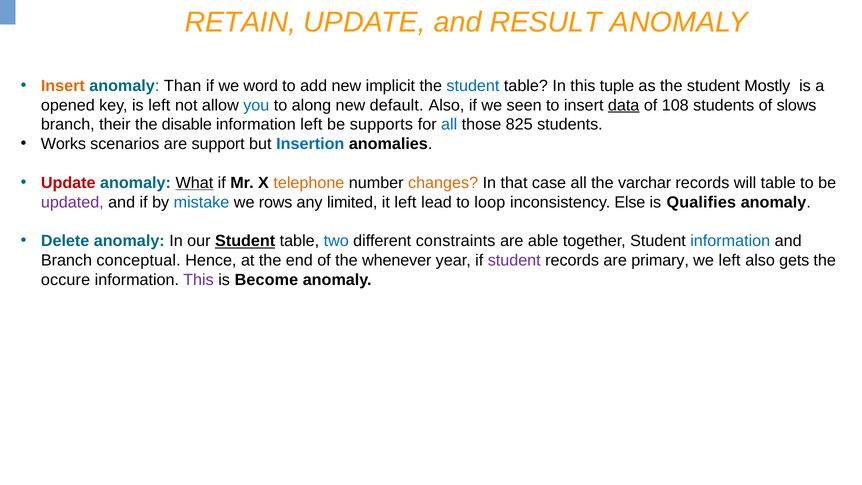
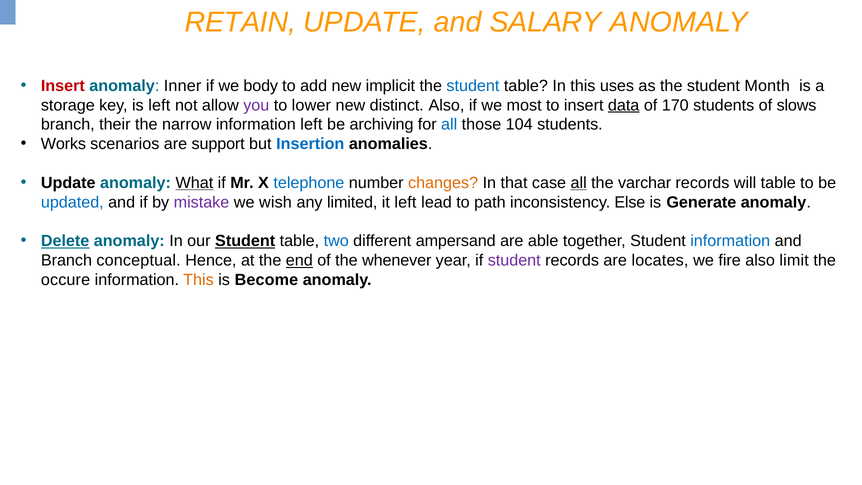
RESULT: RESULT -> SALARY
Insert at (63, 86) colour: orange -> red
Than: Than -> Inner
word: word -> body
tuple: tuple -> uses
Mostly: Mostly -> Month
opened: opened -> storage
you colour: blue -> purple
along: along -> lower
default: default -> distinct
seen: seen -> most
108: 108 -> 170
disable: disable -> narrow
supports: supports -> archiving
825: 825 -> 104
Update at (68, 183) colour: red -> black
telephone colour: orange -> blue
all at (579, 183) underline: none -> present
updated colour: purple -> blue
mistake colour: blue -> purple
rows: rows -> wish
loop: loop -> path
Qualifies: Qualifies -> Generate
Delete underline: none -> present
constraints: constraints -> ampersand
end underline: none -> present
primary: primary -> locates
we left: left -> fire
gets: gets -> limit
This at (198, 280) colour: purple -> orange
